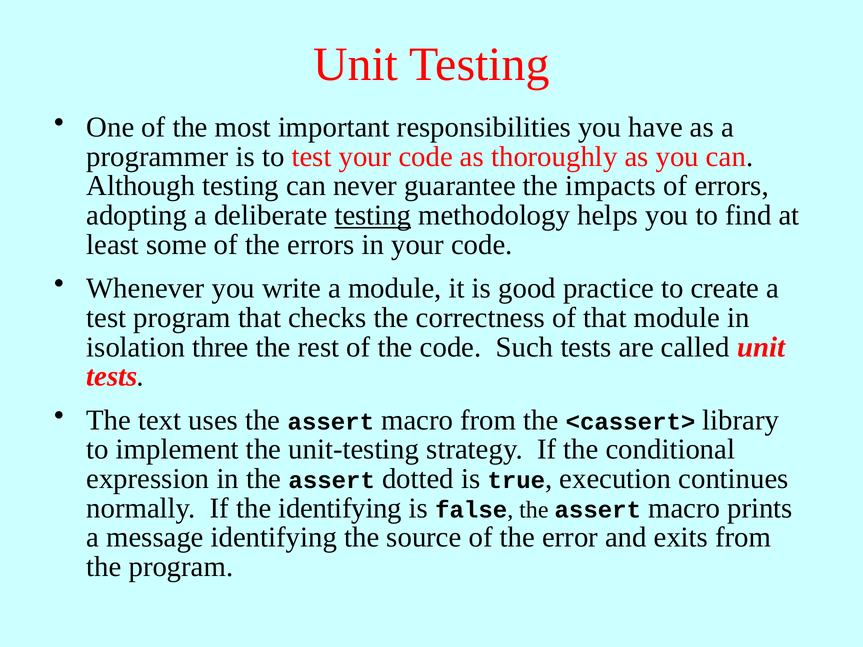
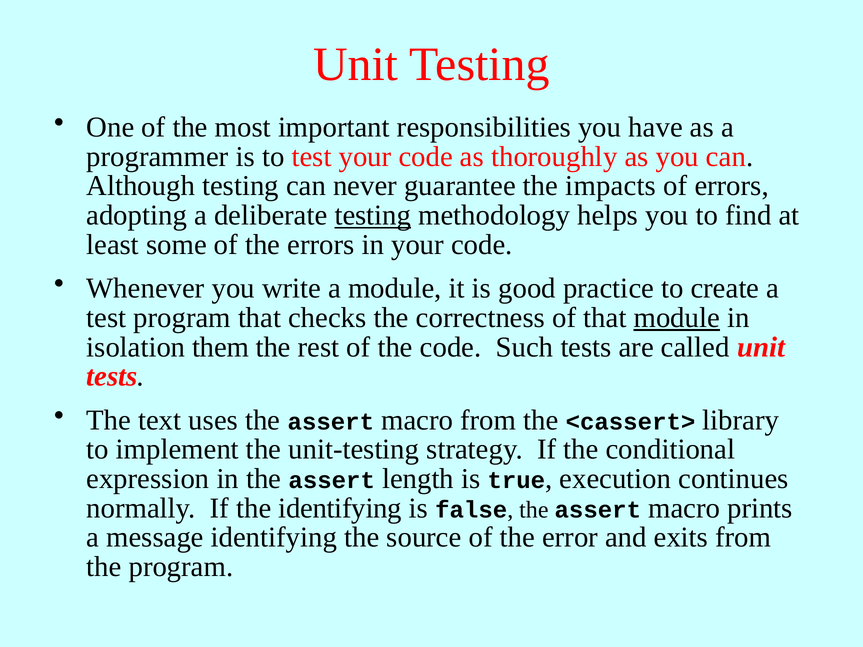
module at (677, 318) underline: none -> present
three: three -> them
dotted: dotted -> length
